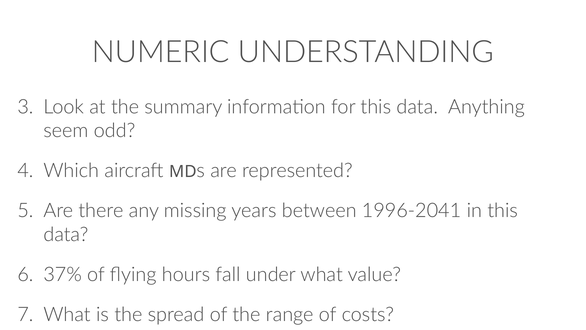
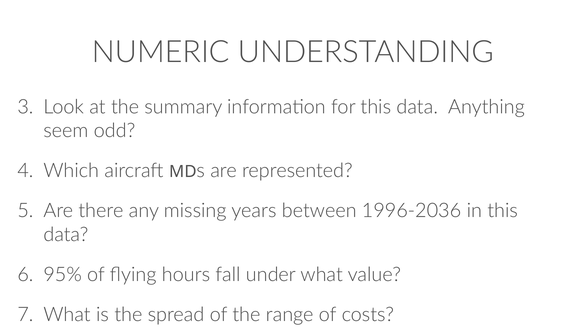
1996-2041: 1996-2041 -> 1996-2036
37%: 37% -> 95%
